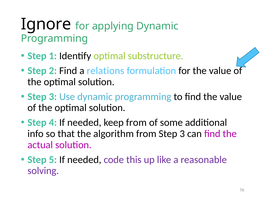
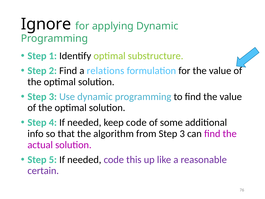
keep from: from -> code
solving: solving -> certain
